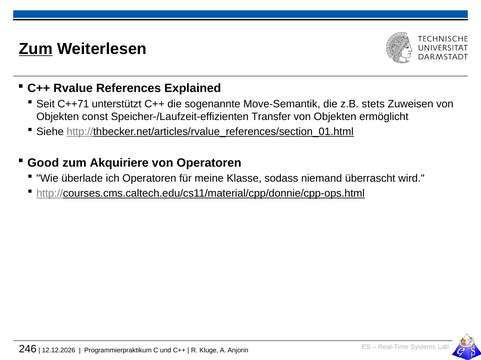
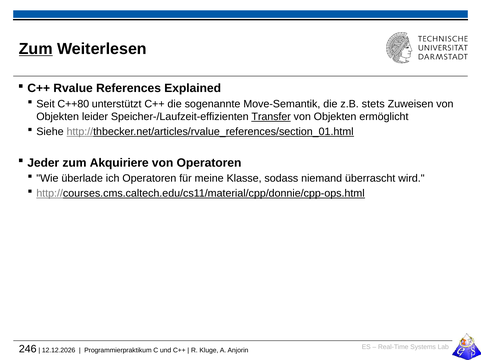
C++71: C++71 -> C++80
const: const -> leider
Transfer underline: none -> present
Good: Good -> Jeder
